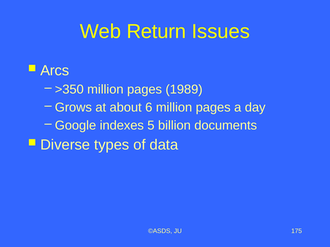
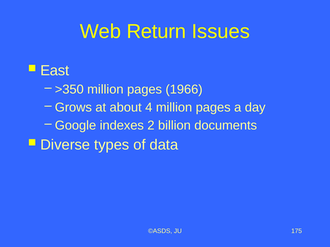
Arcs: Arcs -> East
1989: 1989 -> 1966
6: 6 -> 4
5: 5 -> 2
